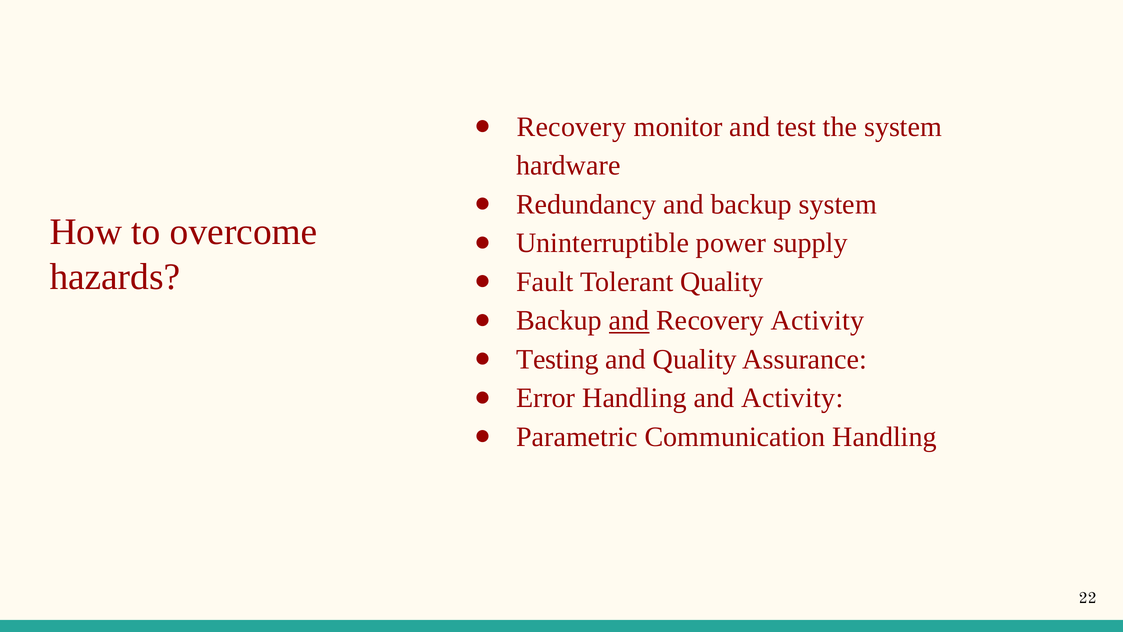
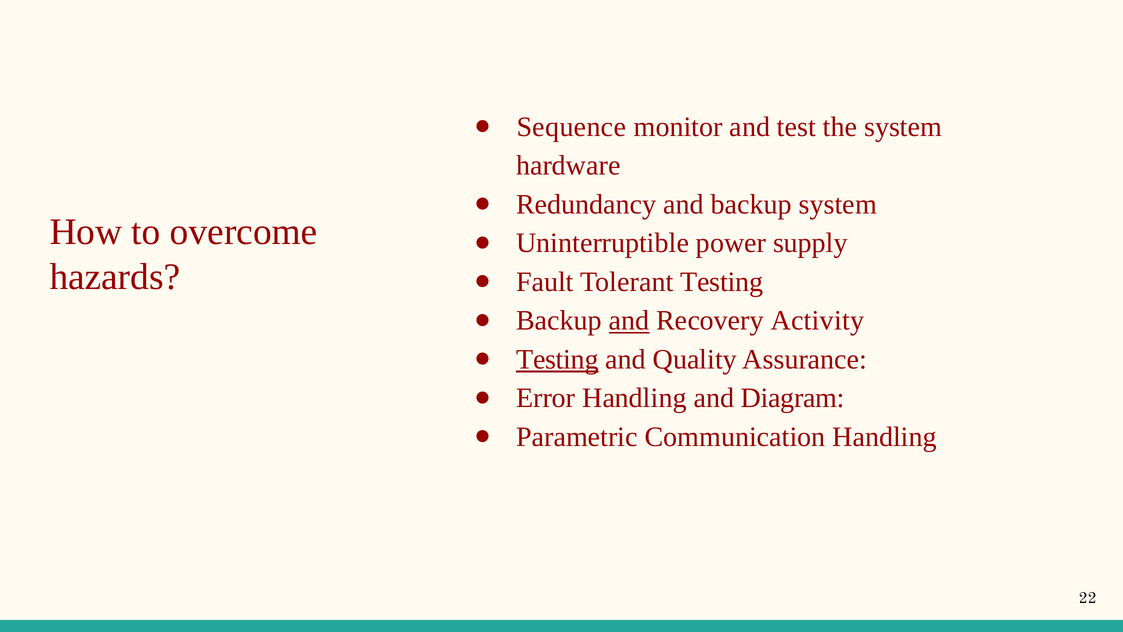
Recovery at (571, 127): Recovery -> Sequence
Tolerant Quality: Quality -> Testing
Testing at (557, 359) underline: none -> present
and Activity: Activity -> Diagram
